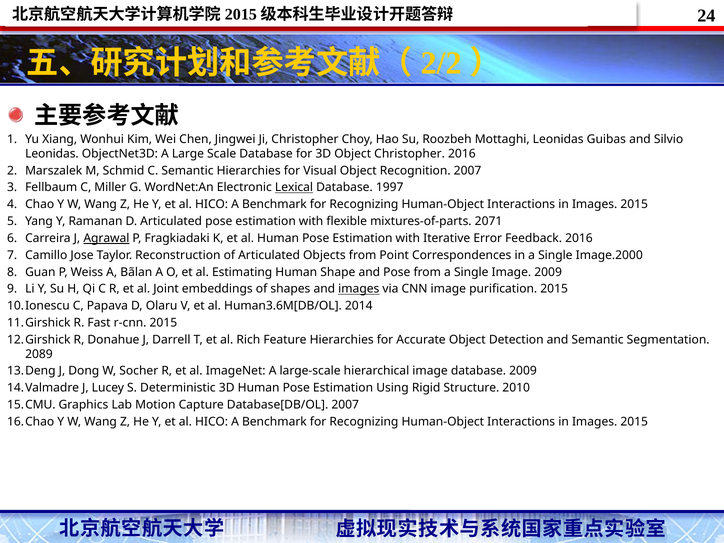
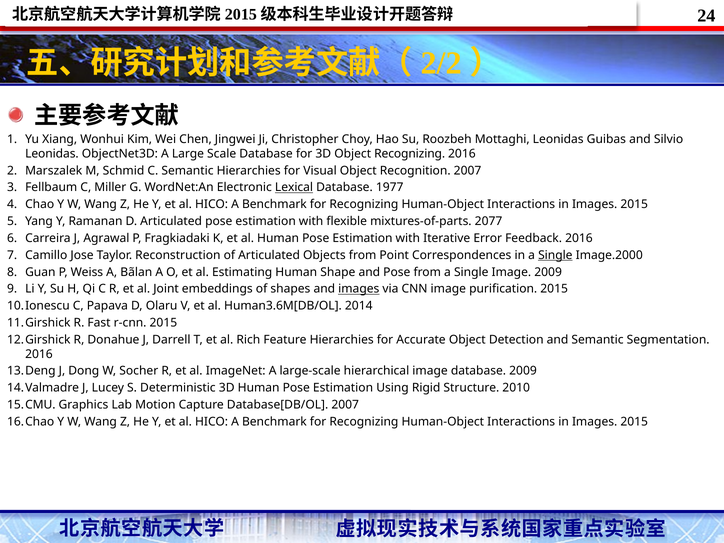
Object Christopher: Christopher -> Recognizing
1997: 1997 -> 1977
2071: 2071 -> 2077
Agrawal underline: present -> none
Single at (555, 255) underline: none -> present
2089 at (39, 354): 2089 -> 2016
